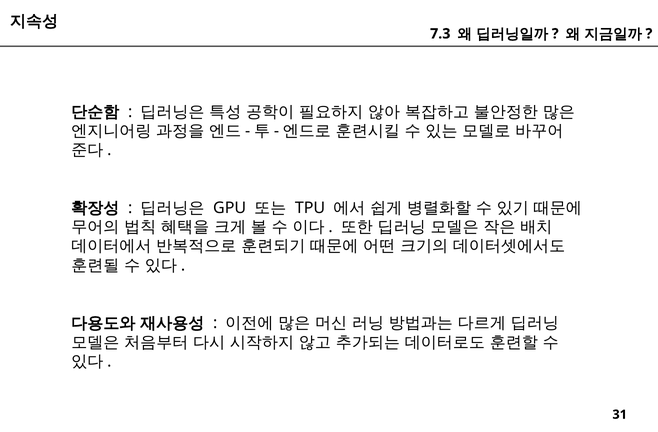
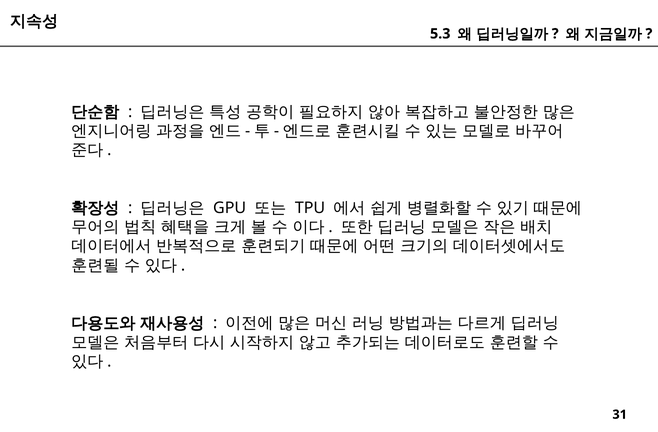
7.3: 7.3 -> 5.3
